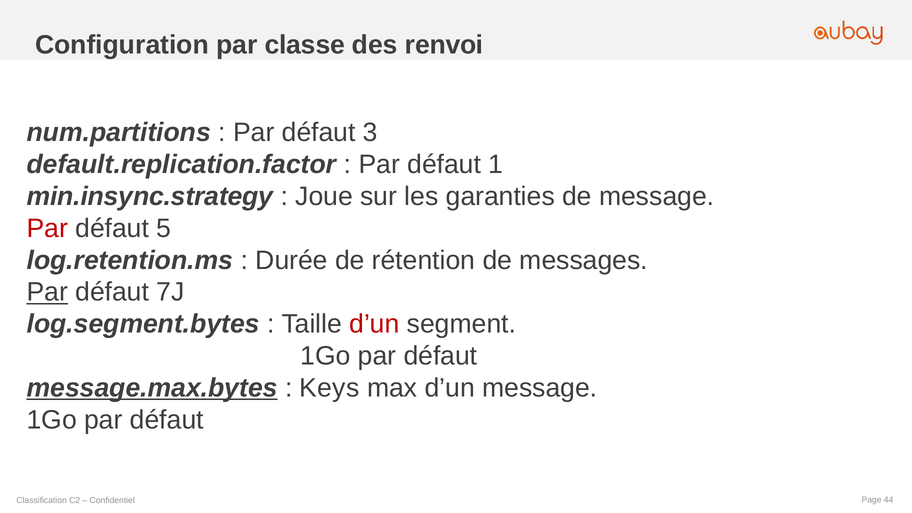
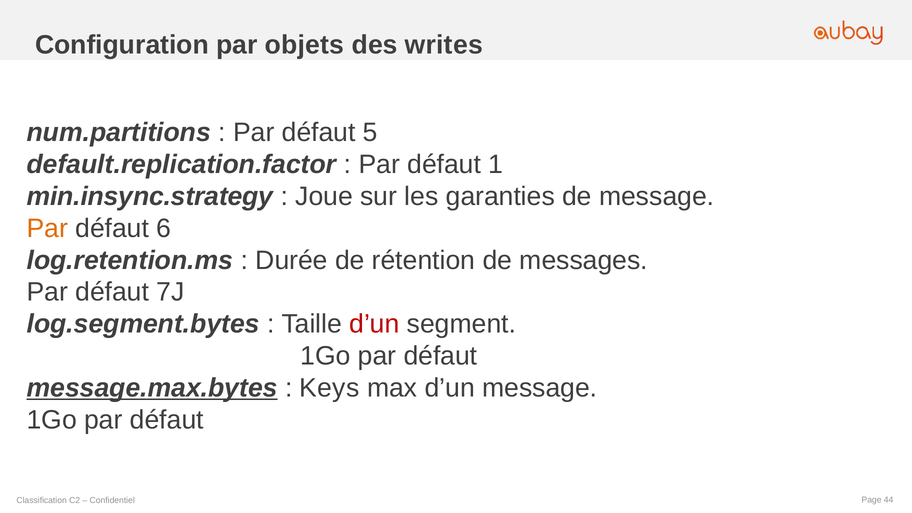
classe: classe -> objets
renvoi: renvoi -> writes
3: 3 -> 5
Par at (47, 228) colour: red -> orange
5: 5 -> 6
Par at (47, 292) underline: present -> none
